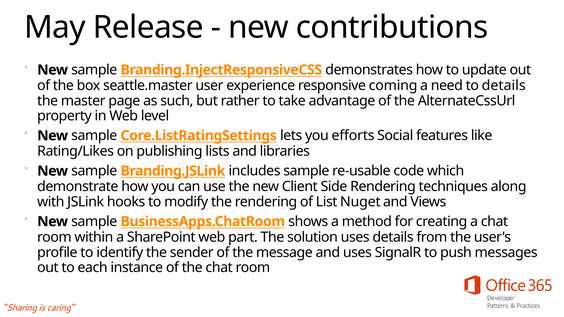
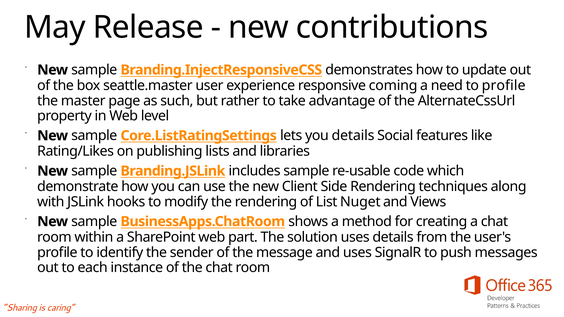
to details: details -> profile
you efforts: efforts -> details
